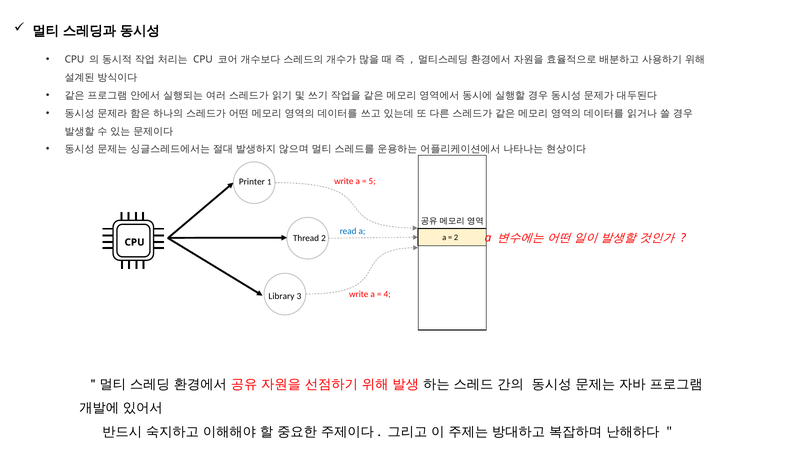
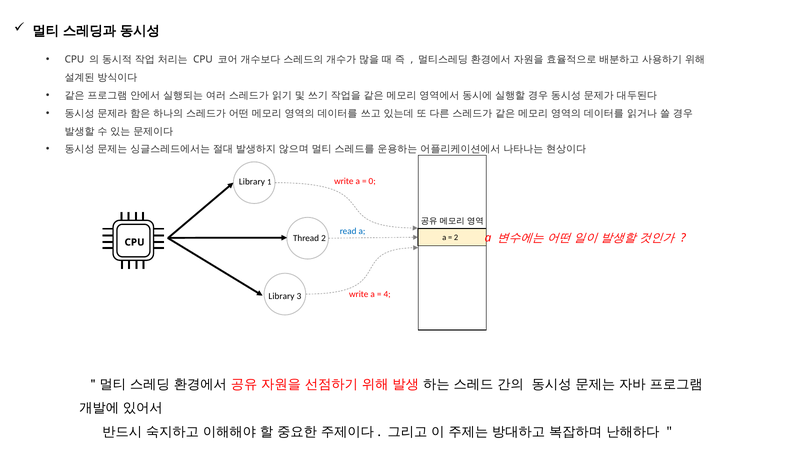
5: 5 -> 0
Printer at (252, 182): Printer -> Library
